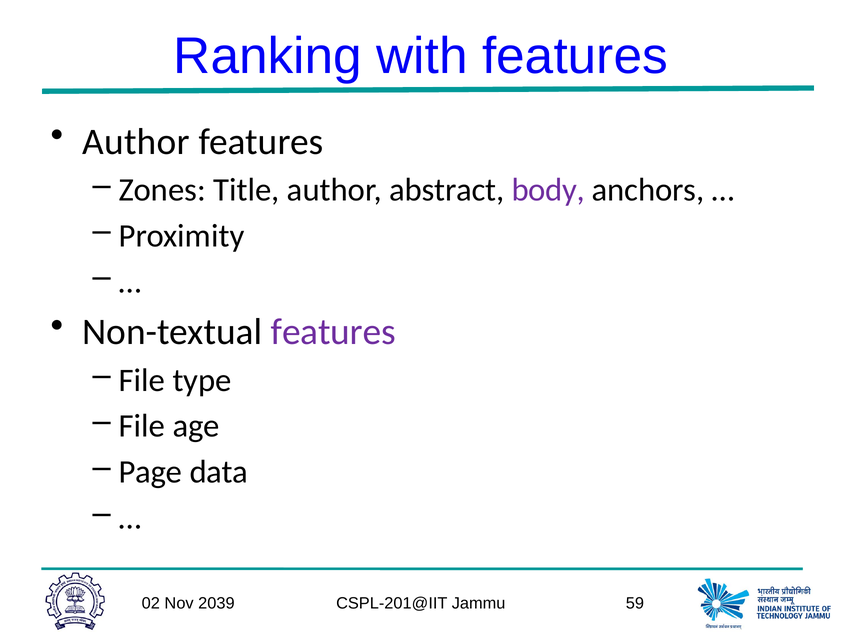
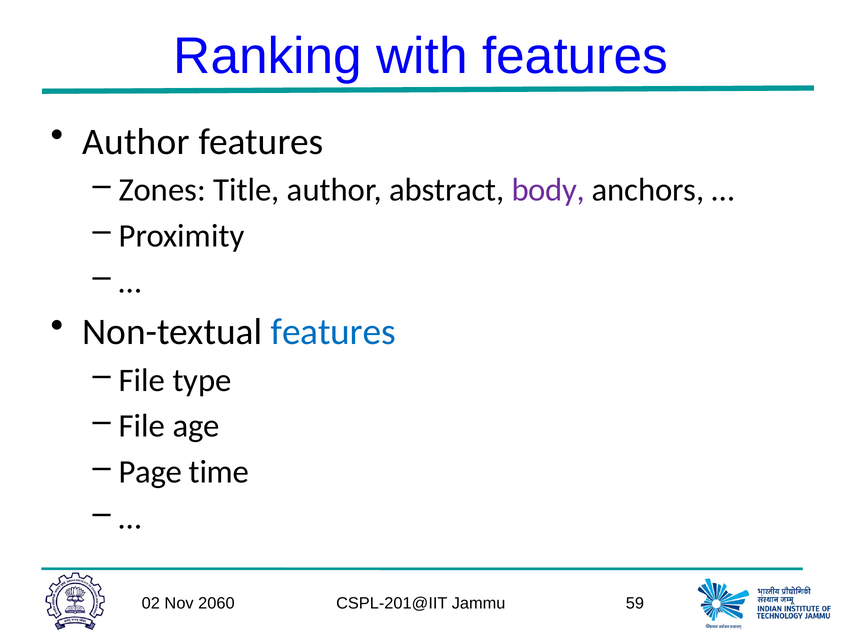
features at (333, 332) colour: purple -> blue
data: data -> time
2039: 2039 -> 2060
